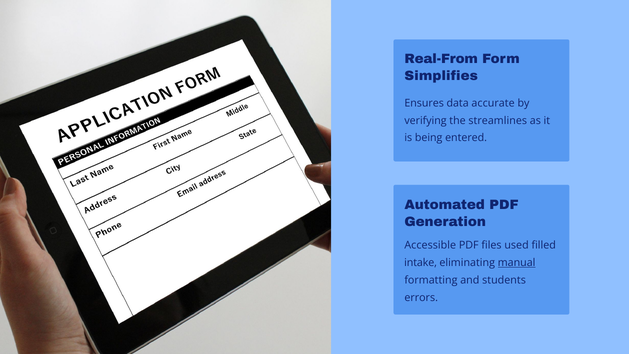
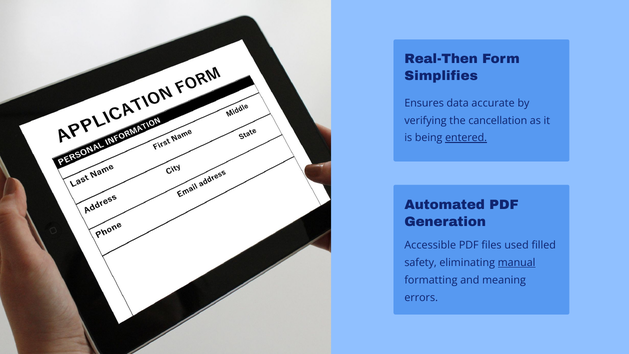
Real-From: Real-From -> Real-Then
streamlines: streamlines -> cancellation
entered underline: none -> present
intake: intake -> safety
students: students -> meaning
